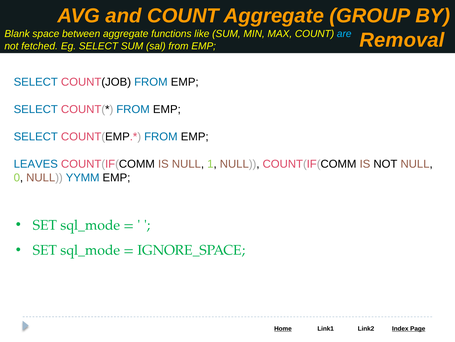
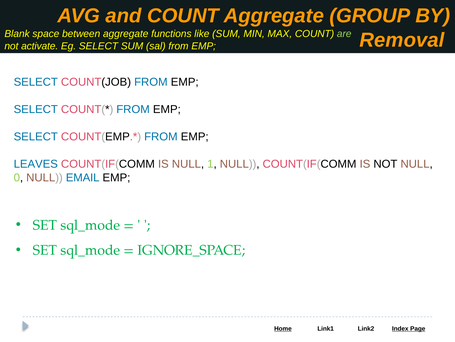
are colour: light blue -> light green
fetched: fetched -> activate
YYMM: YYMM -> EMAIL
